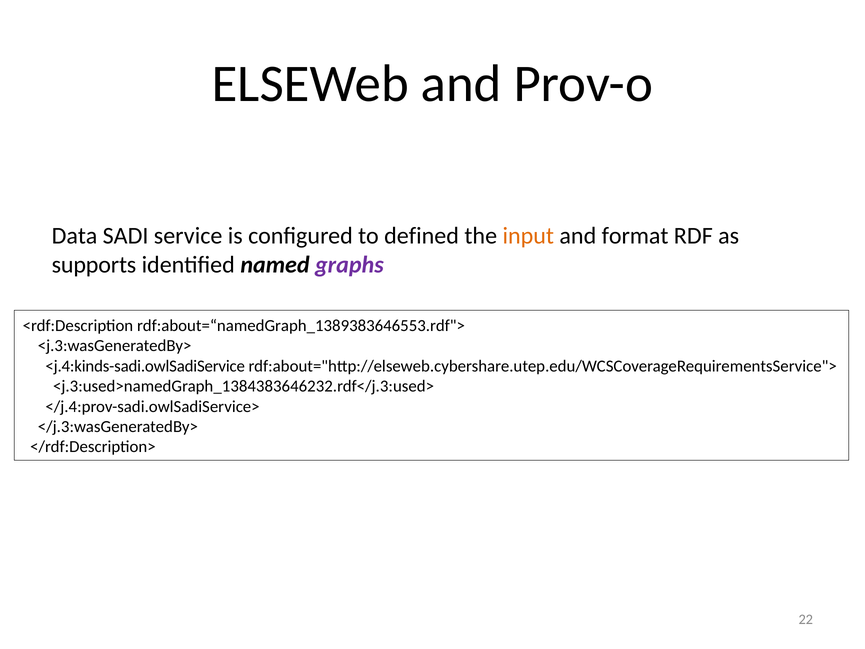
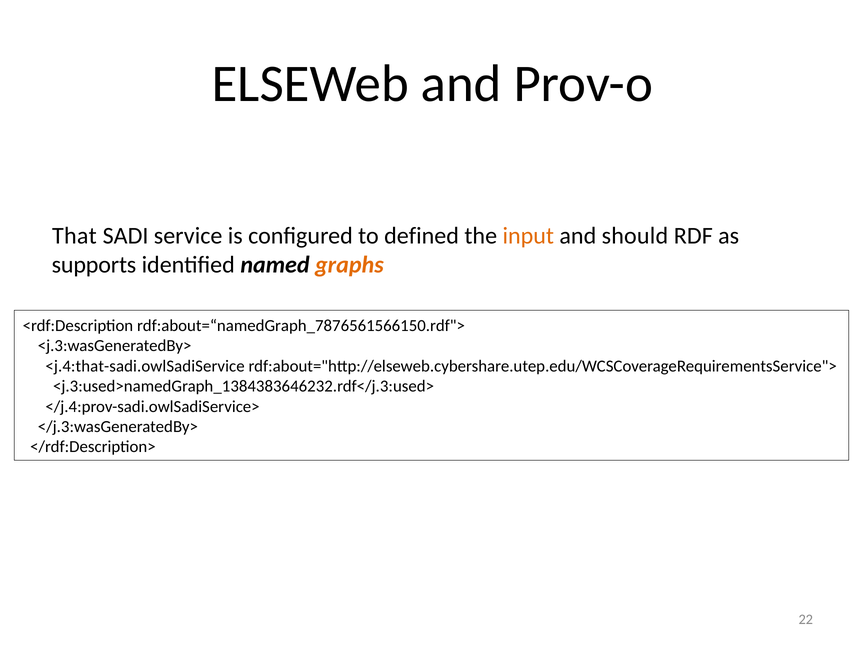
Data: Data -> That
format: format -> should
graphs colour: purple -> orange
rdf:about=“namedGraph_1389383646553.rdf">: rdf:about=“namedGraph_1389383646553.rdf"> -> rdf:about=“namedGraph_7876561566150.rdf">
<j.4:kinds-sadi.owlSadiService: <j.4:kinds-sadi.owlSadiService -> <j.4:that-sadi.owlSadiService
